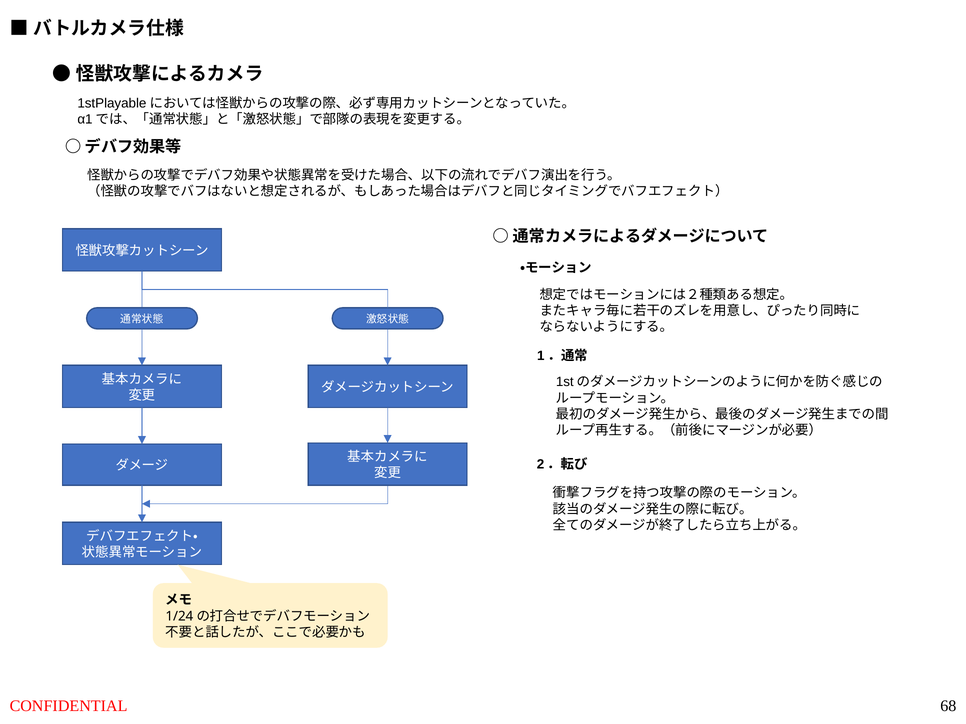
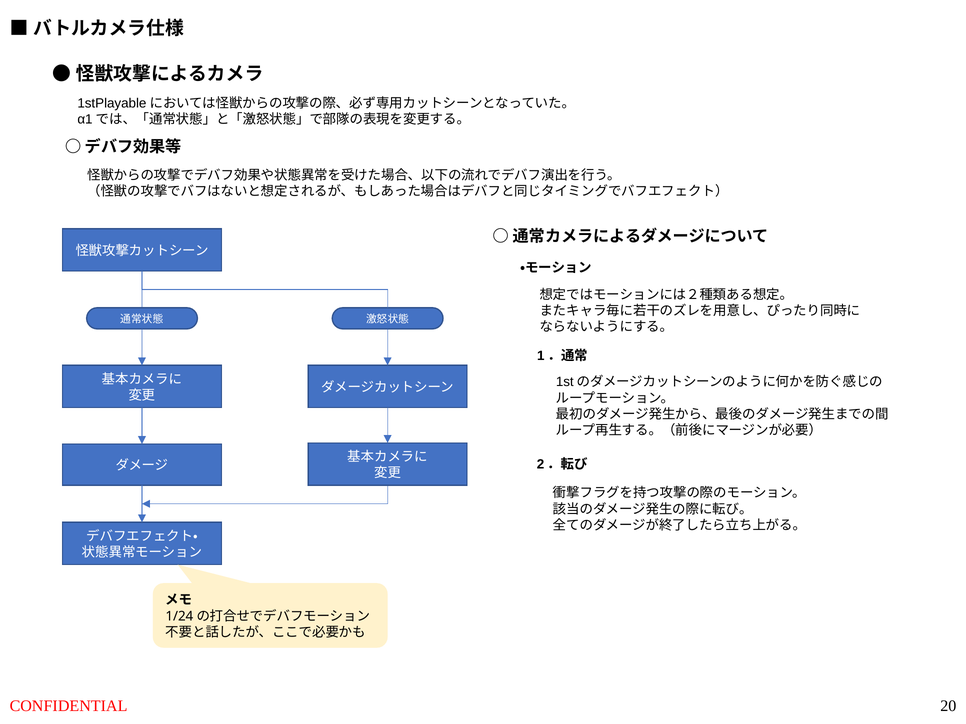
68: 68 -> 20
